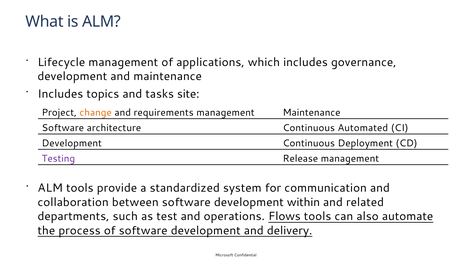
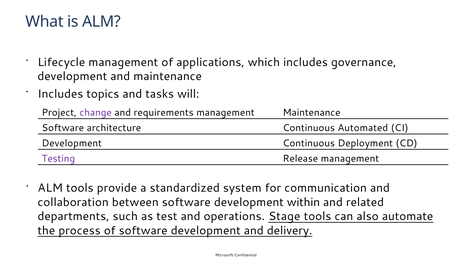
site: site -> will
change colour: orange -> purple
Flows: Flows -> Stage
